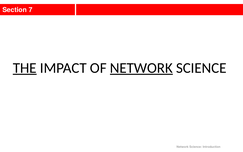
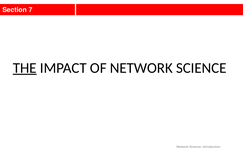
NETWORK at (141, 68) underline: present -> none
